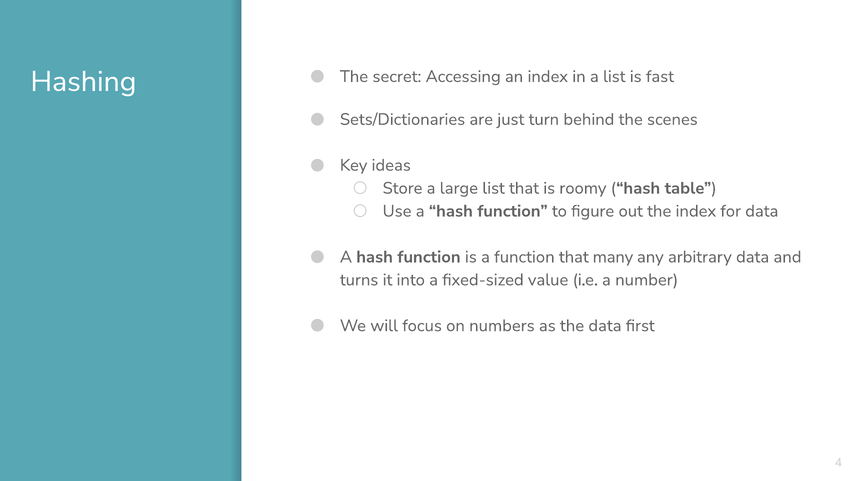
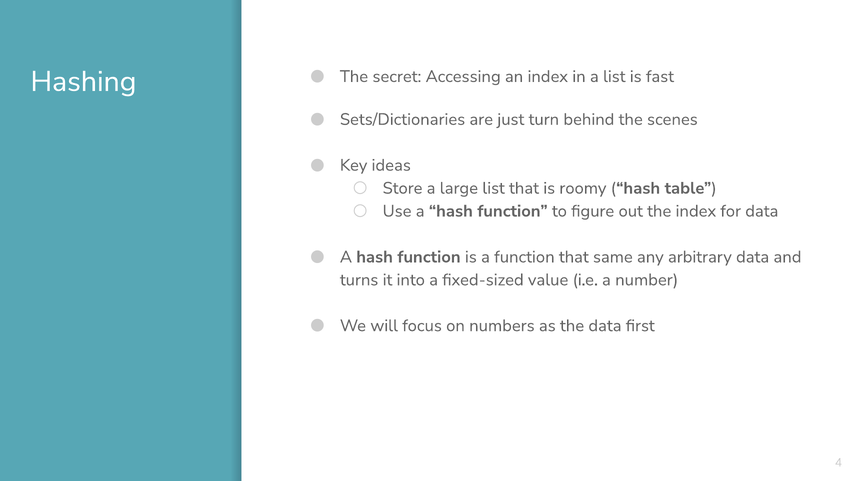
many: many -> same
